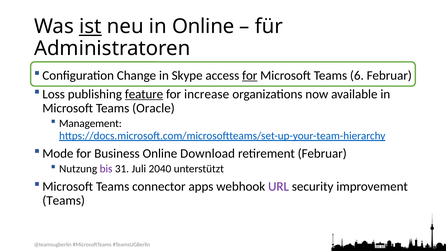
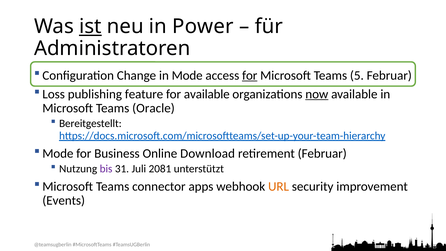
in Online: Online -> Power
in Skype: Skype -> Mode
6: 6 -> 5
feature underline: present -> none
for increase: increase -> available
now underline: none -> present
Management: Management -> Bereitgestellt
2040: 2040 -> 2081
URL colour: purple -> orange
Teams at (64, 200): Teams -> Events
